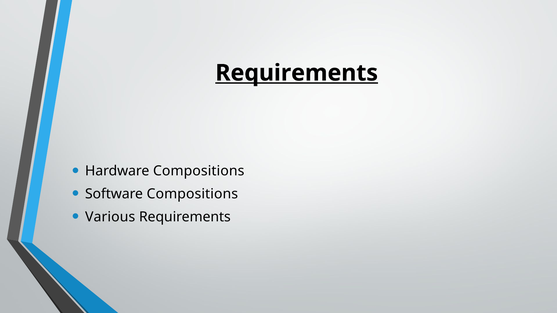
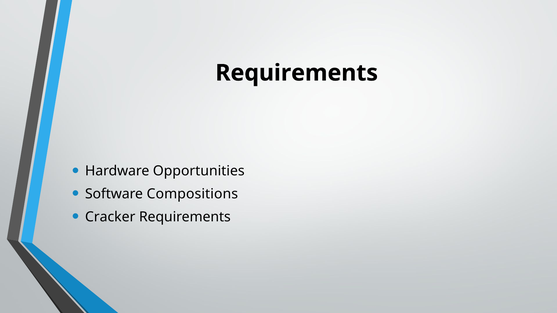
Requirements at (297, 73) underline: present -> none
Hardware Compositions: Compositions -> Opportunities
Various: Various -> Cracker
